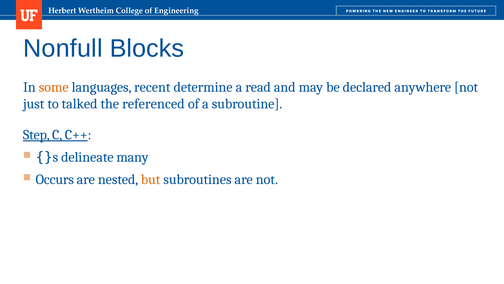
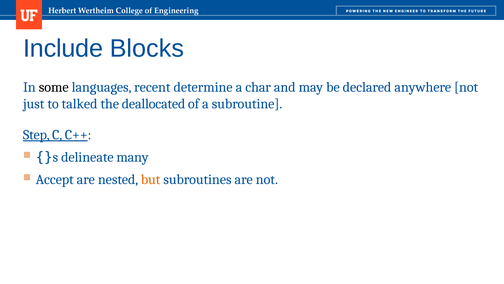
Nonfull: Nonfull -> Include
some colour: orange -> black
read: read -> char
referenced: referenced -> deallocated
Occurs: Occurs -> Accept
